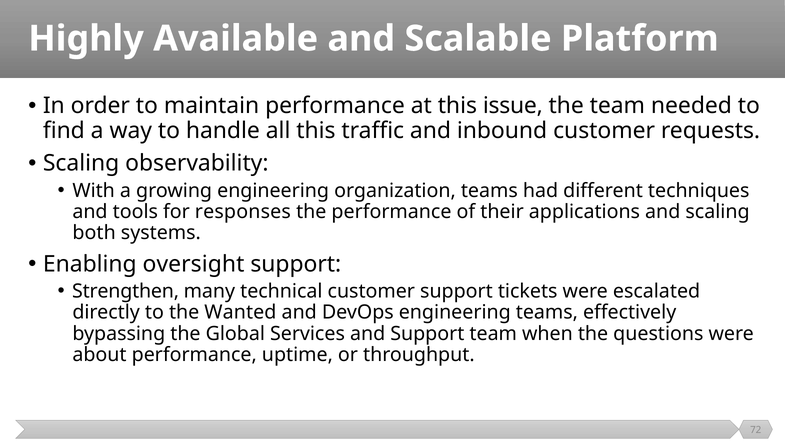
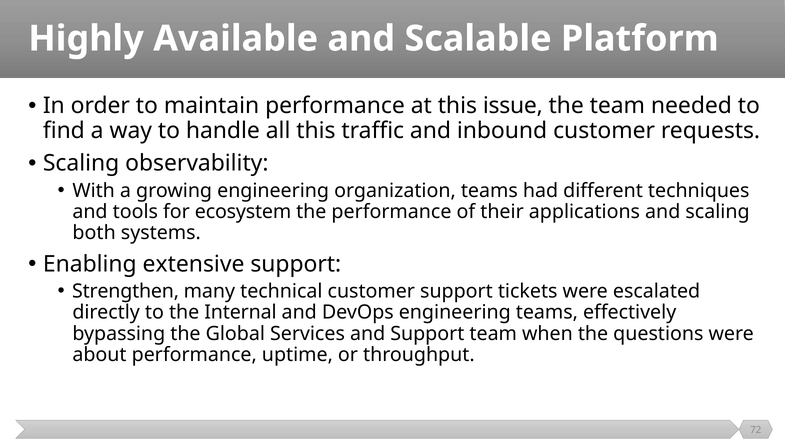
responses: responses -> ecosystem
oversight: oversight -> extensive
Wanted: Wanted -> Internal
